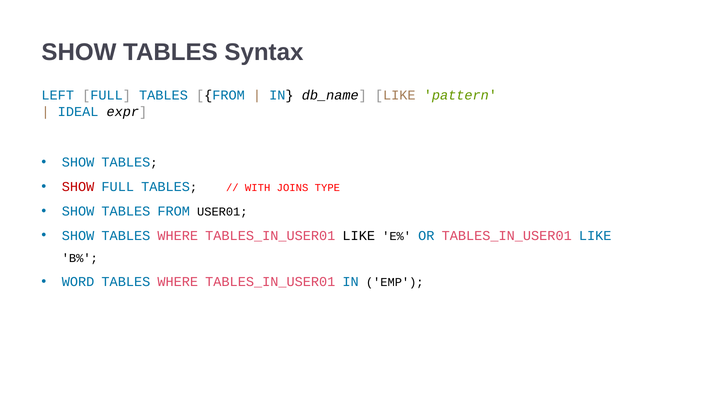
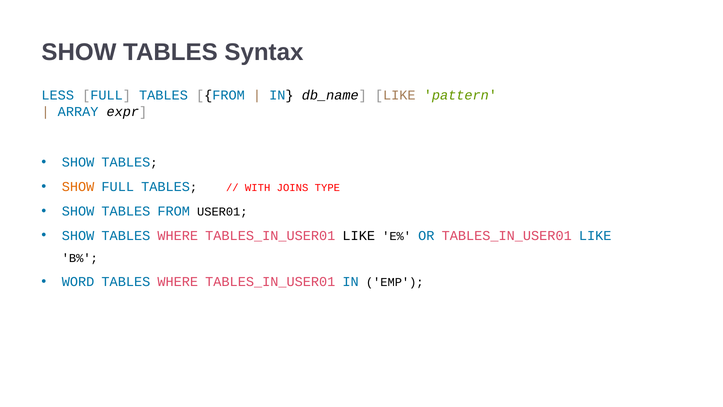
LEFT: LEFT -> LESS
IDEAL: IDEAL -> ARRAY
SHOW at (78, 187) colour: red -> orange
